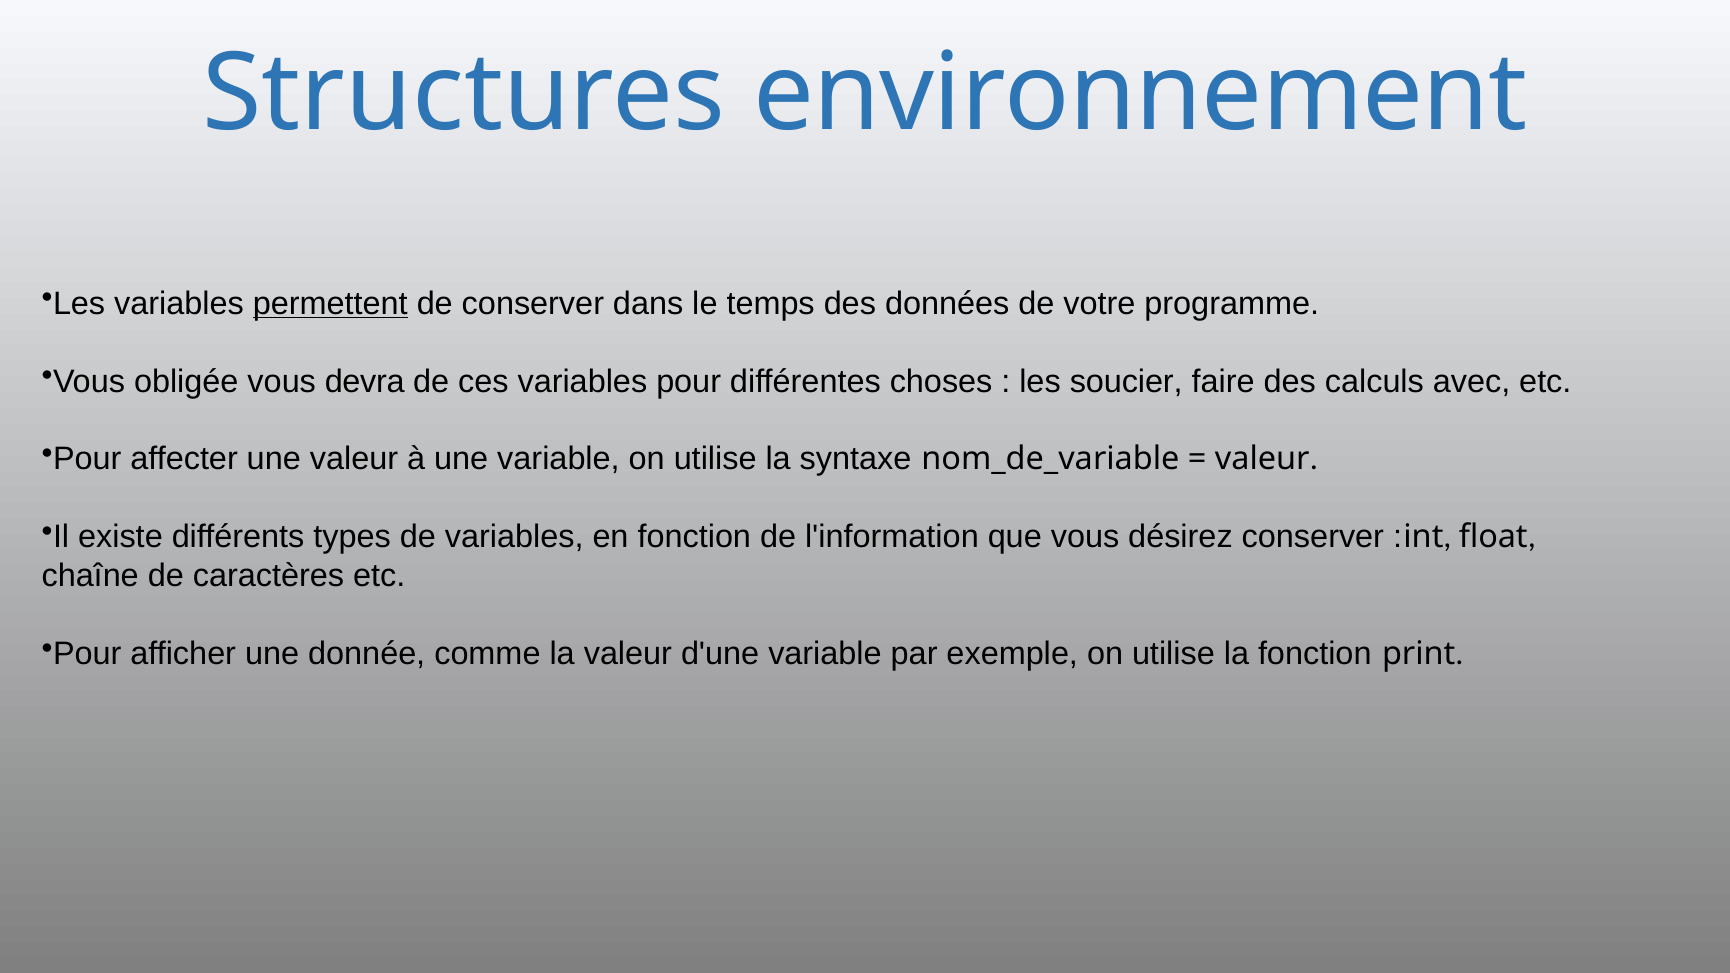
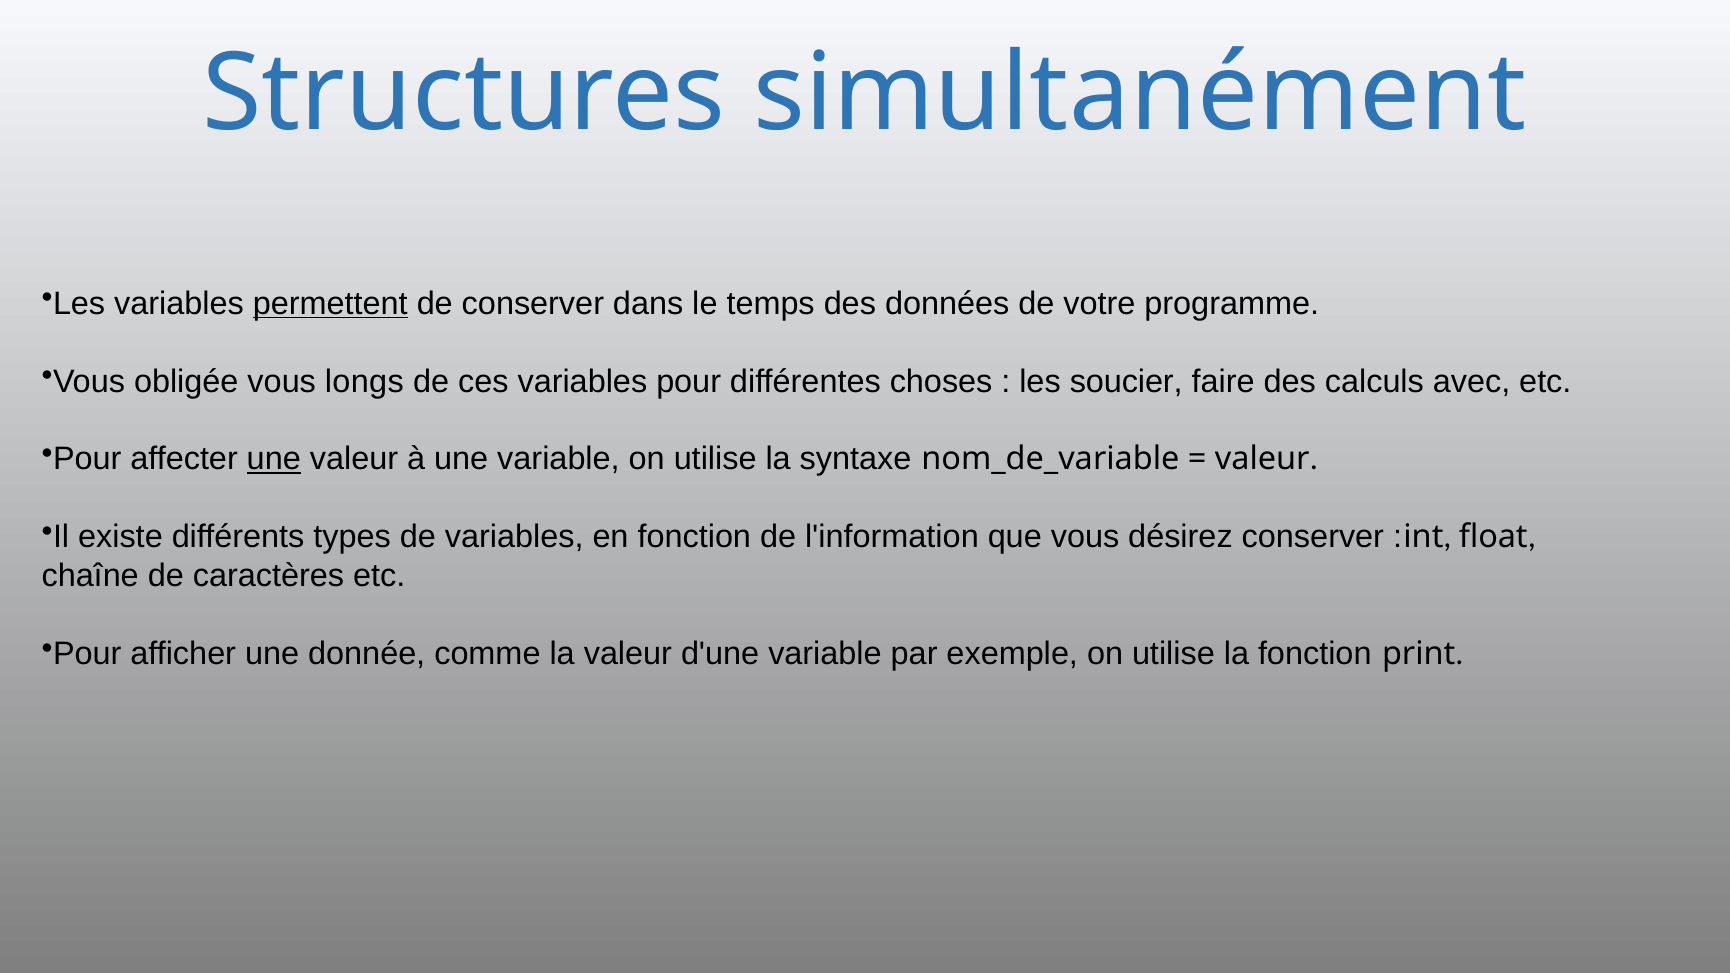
environnement: environnement -> simultanément
devra: devra -> longs
une at (274, 459) underline: none -> present
